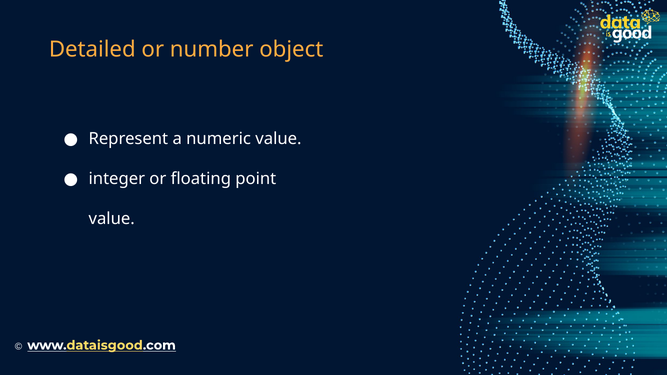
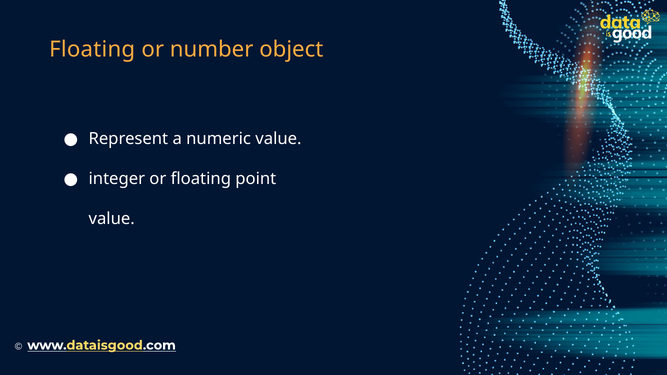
Detailed at (92, 50): Detailed -> Floating
